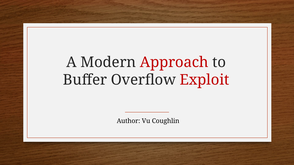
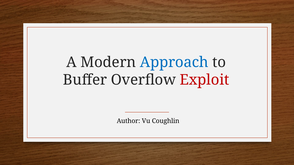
Approach colour: red -> blue
